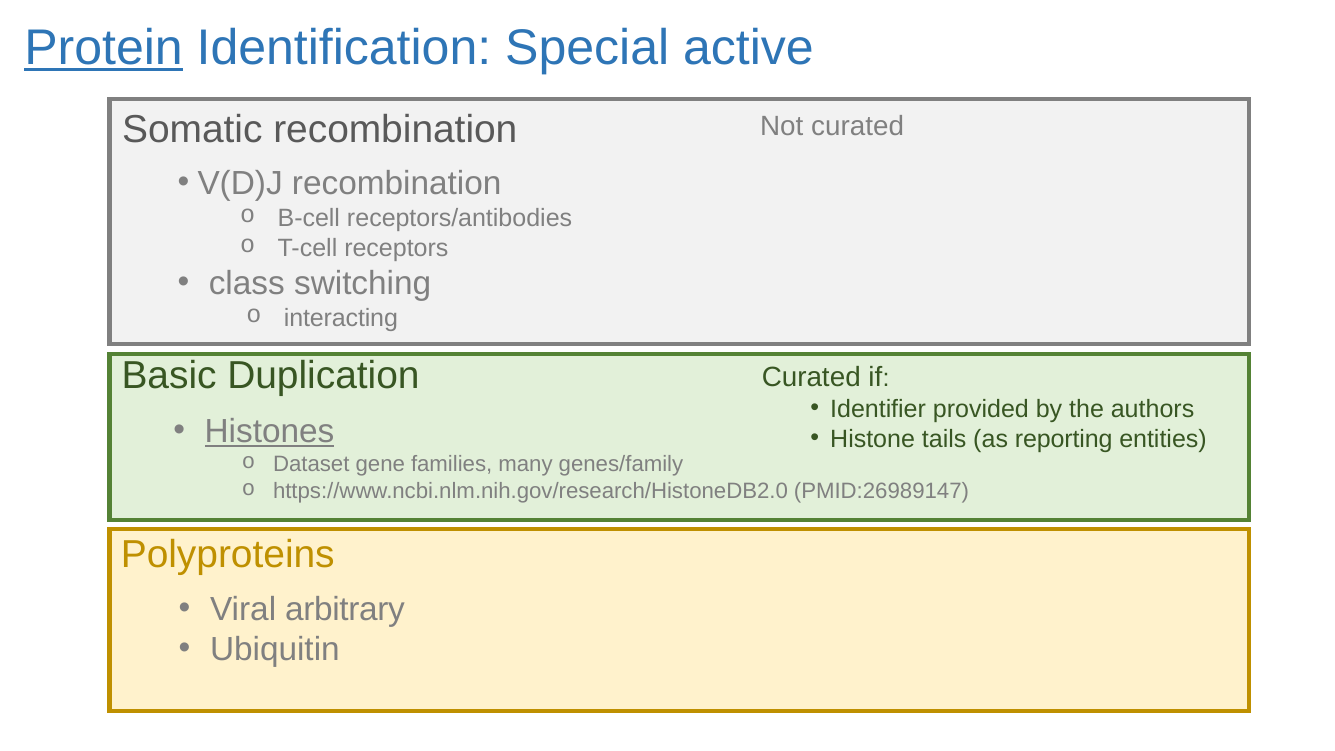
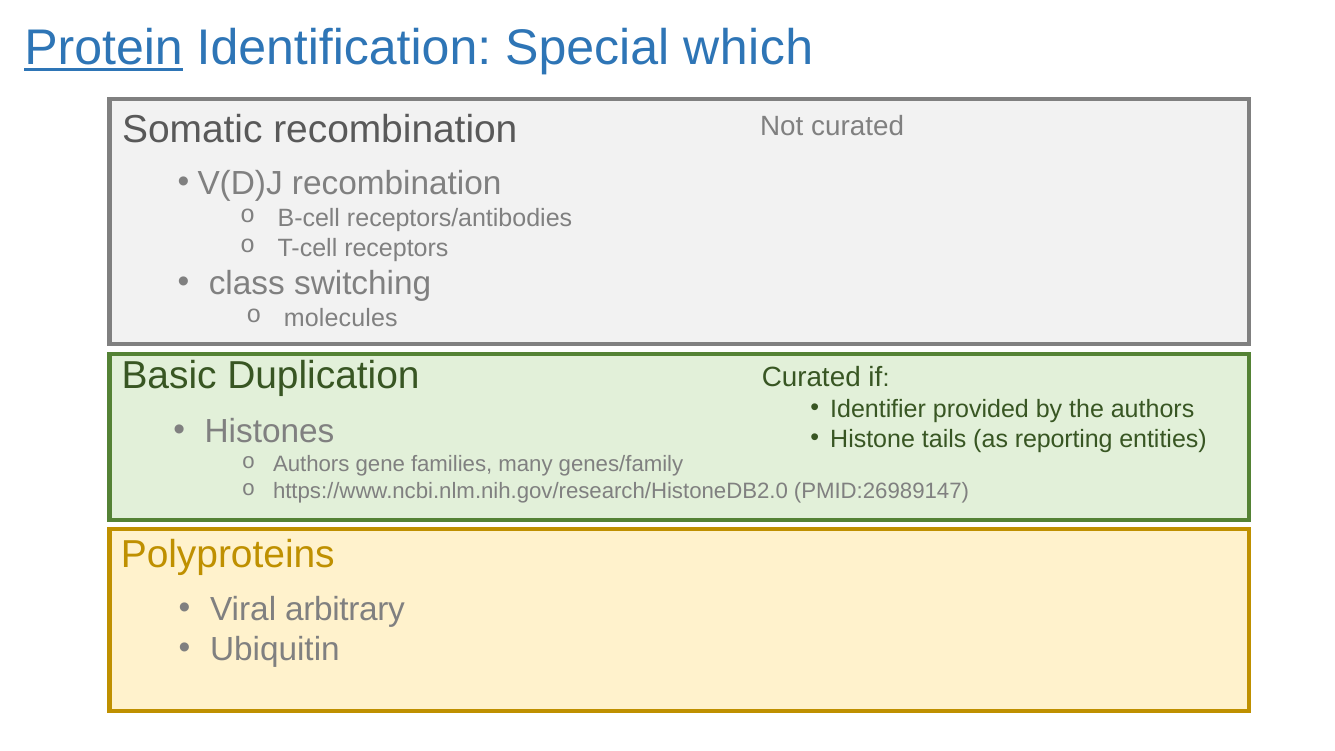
active: active -> which
interacting: interacting -> molecules
Histones underline: present -> none
Dataset at (311, 464): Dataset -> Authors
